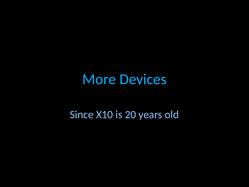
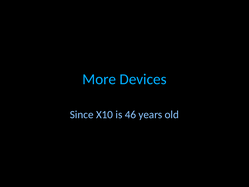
20: 20 -> 46
